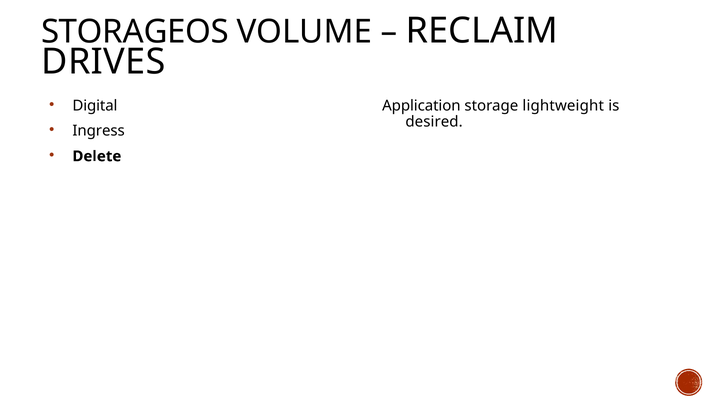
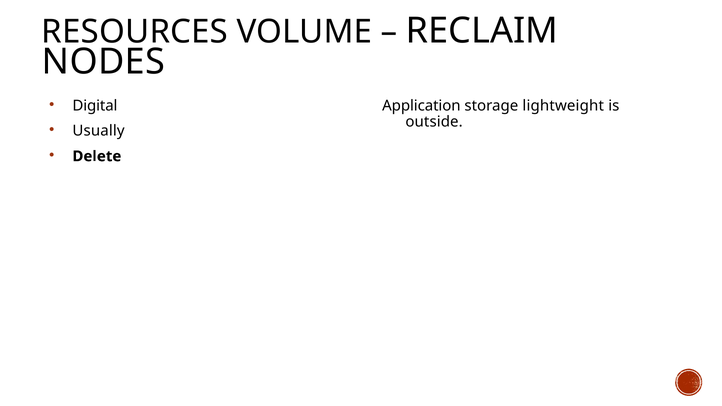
STORAGEOS: STORAGEOS -> RESOURCES
DRIVES: DRIVES -> NODES
desired: desired -> outside
Ingress: Ingress -> Usually
